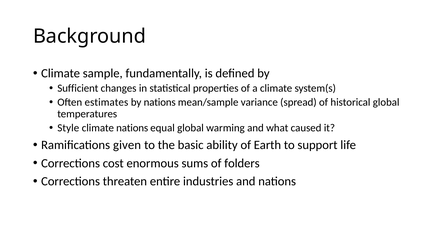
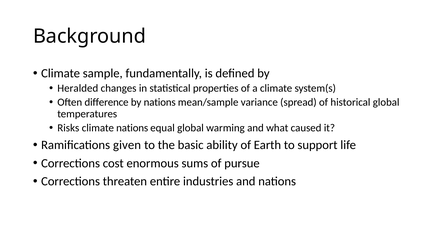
Sufficient: Sufficient -> Heralded
estimates: estimates -> difference
Style: Style -> Risks
folders: folders -> pursue
